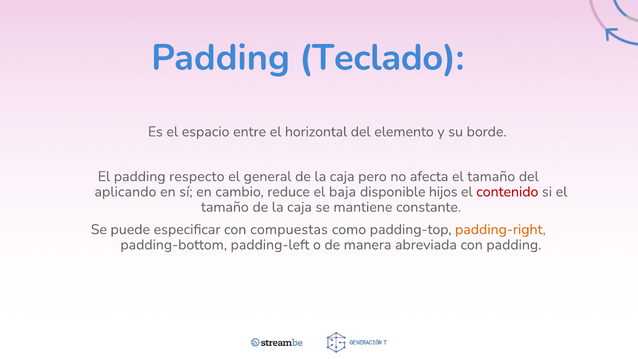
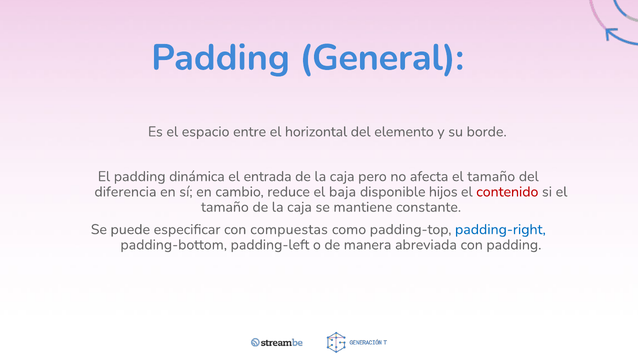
Teclado: Teclado -> General
respecto: respecto -> dinámica
general: general -> entrada
aplicando: aplicando -> diferencia
padding-right colour: orange -> blue
